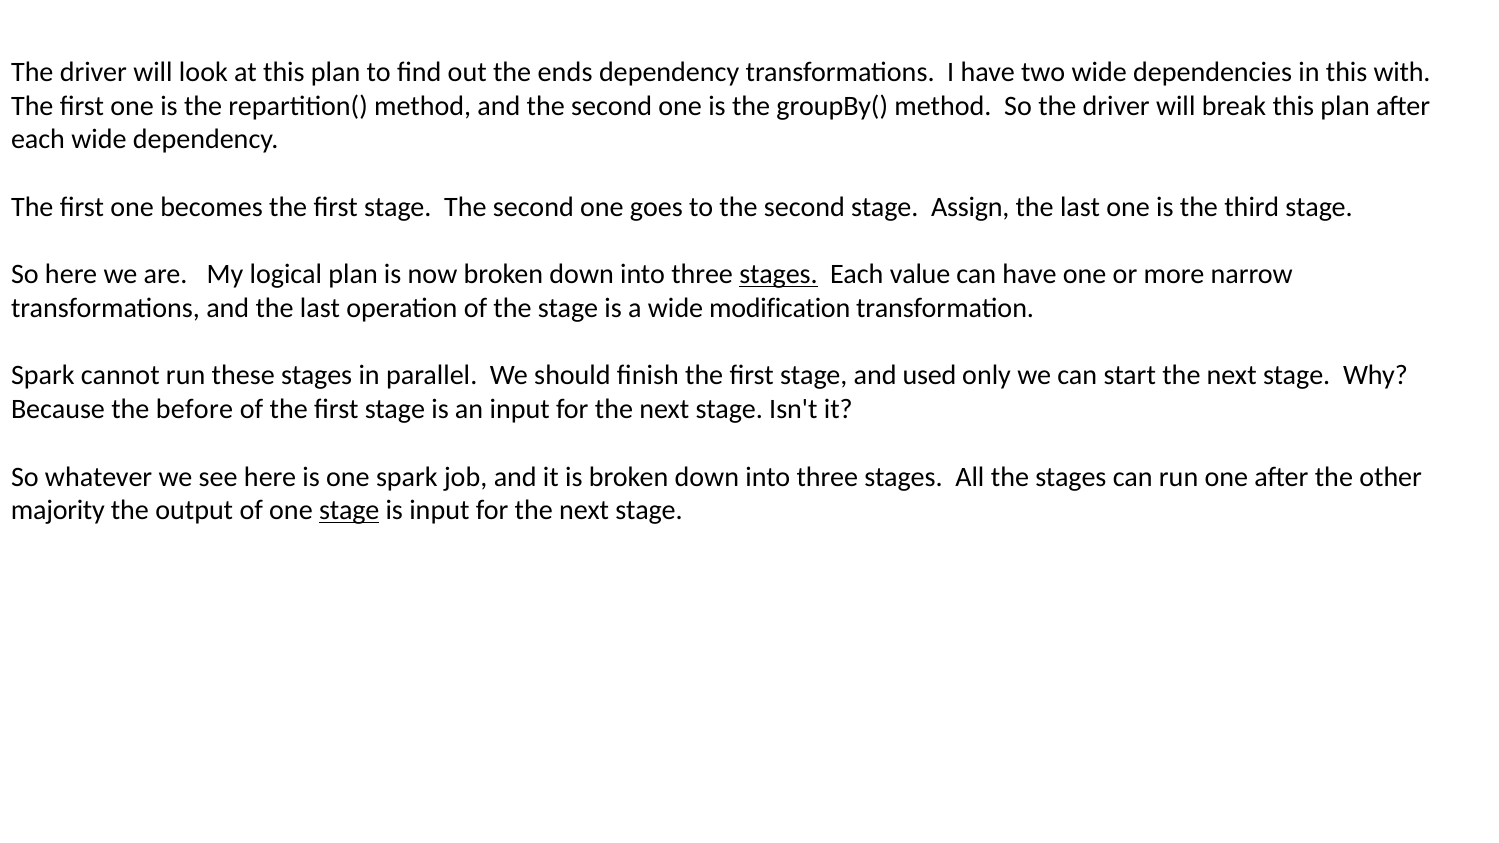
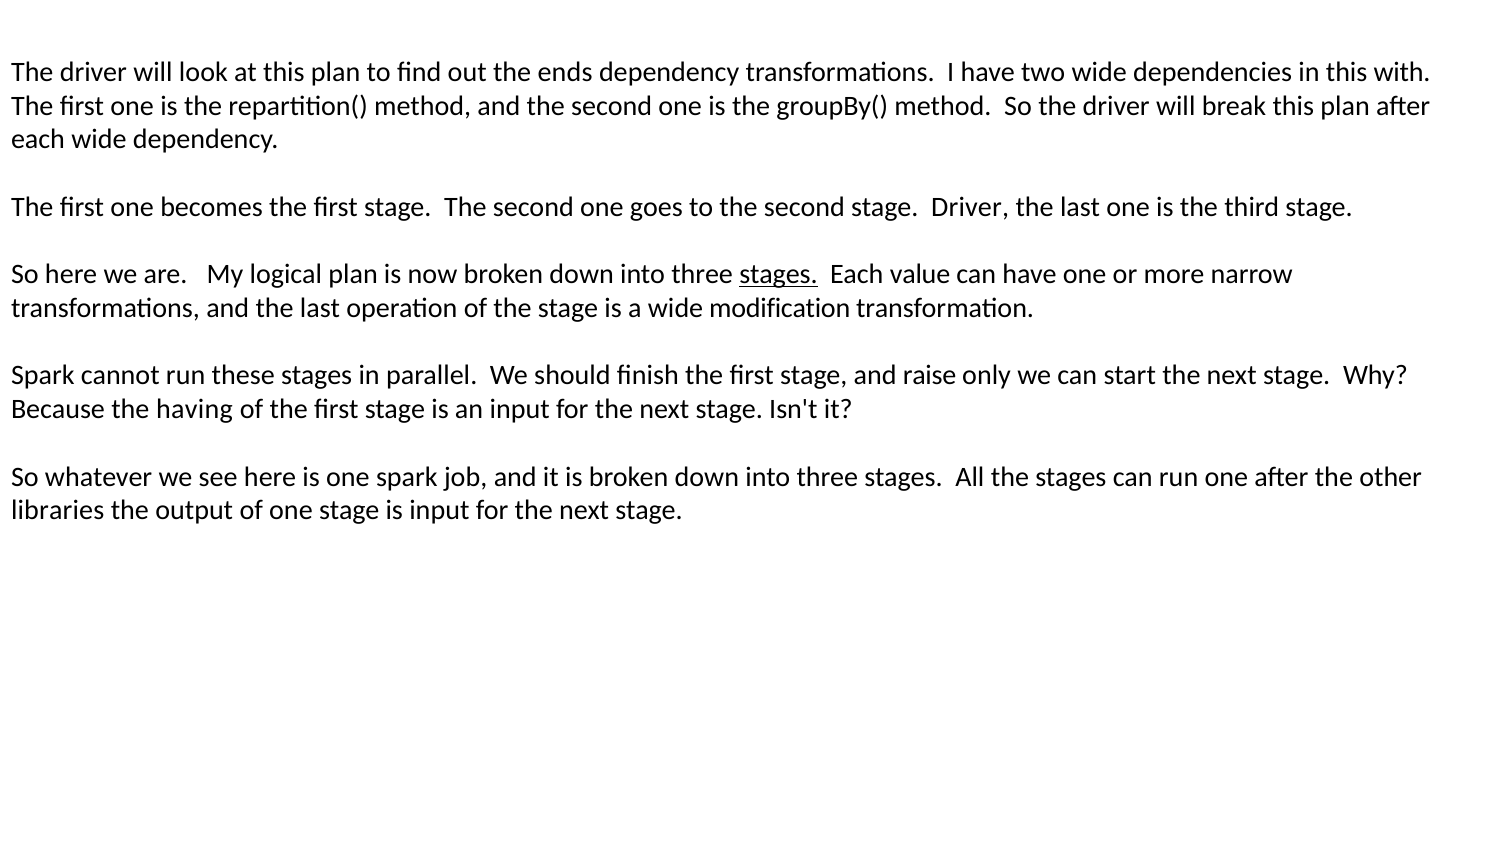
stage Assign: Assign -> Driver
used: used -> raise
before: before -> having
majority: majority -> libraries
stage at (349, 511) underline: present -> none
